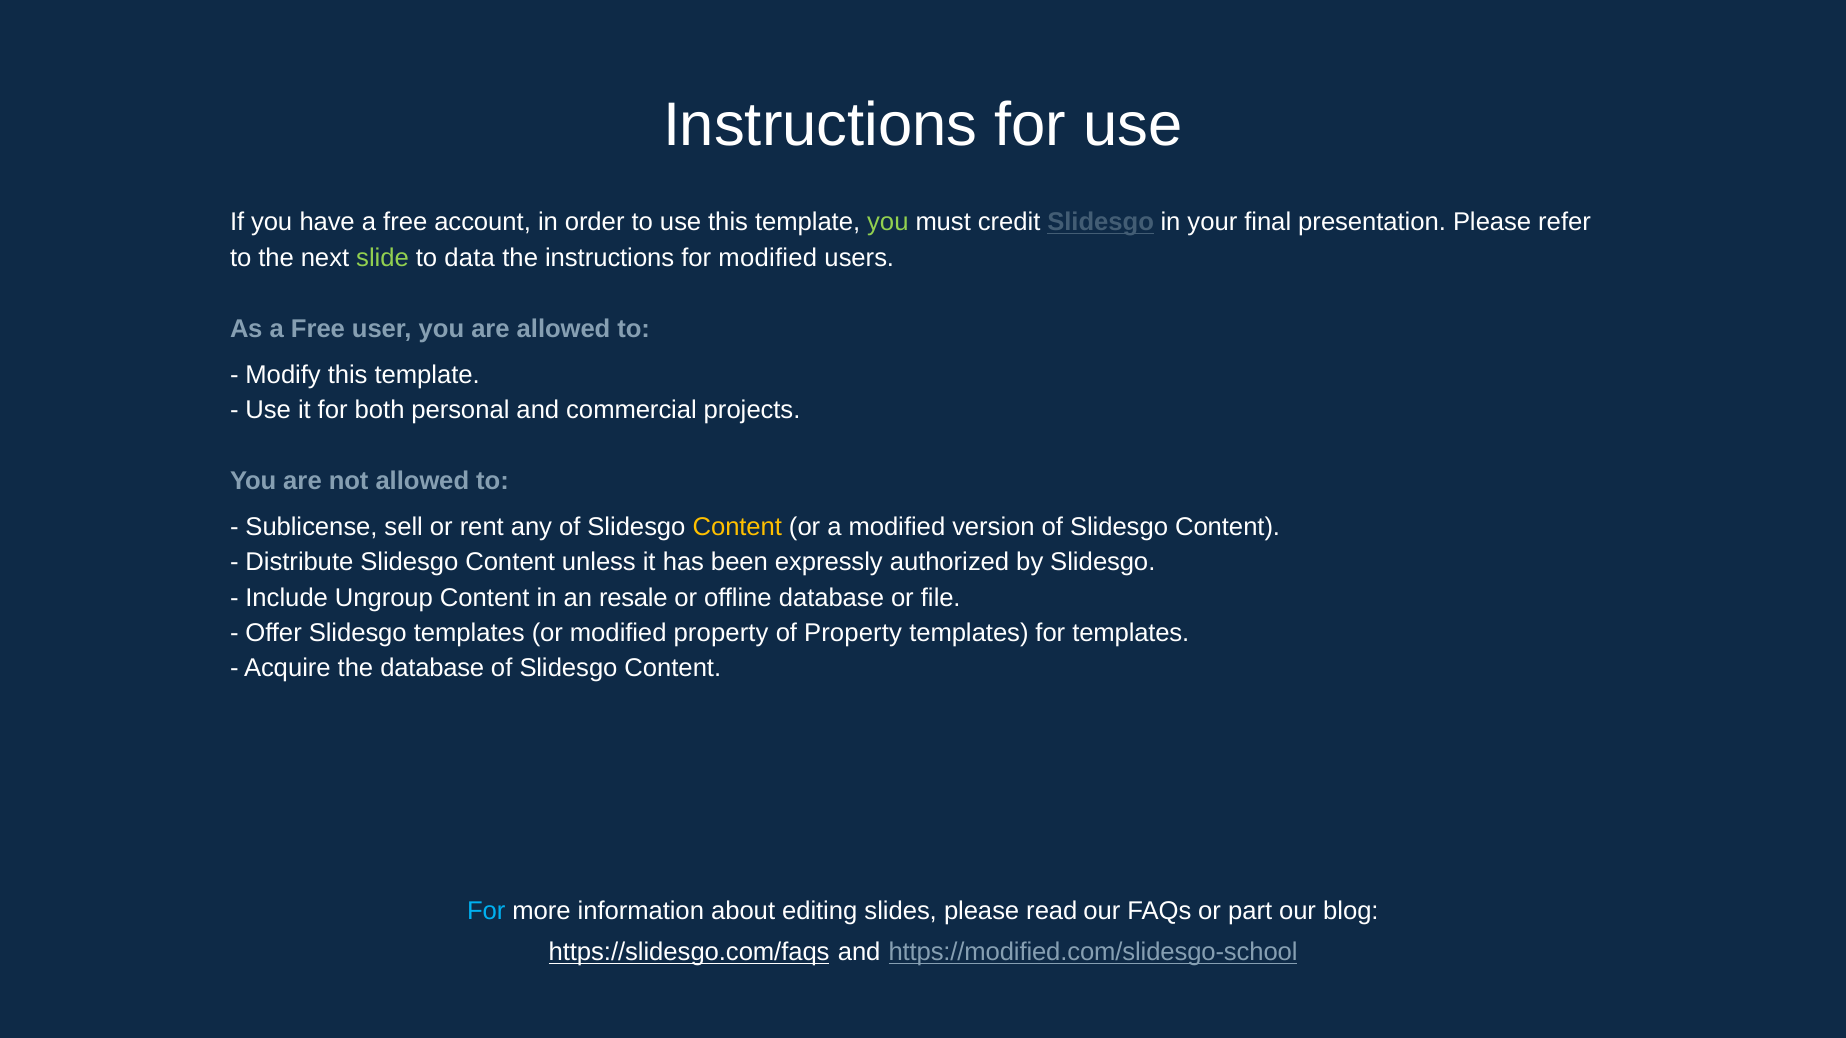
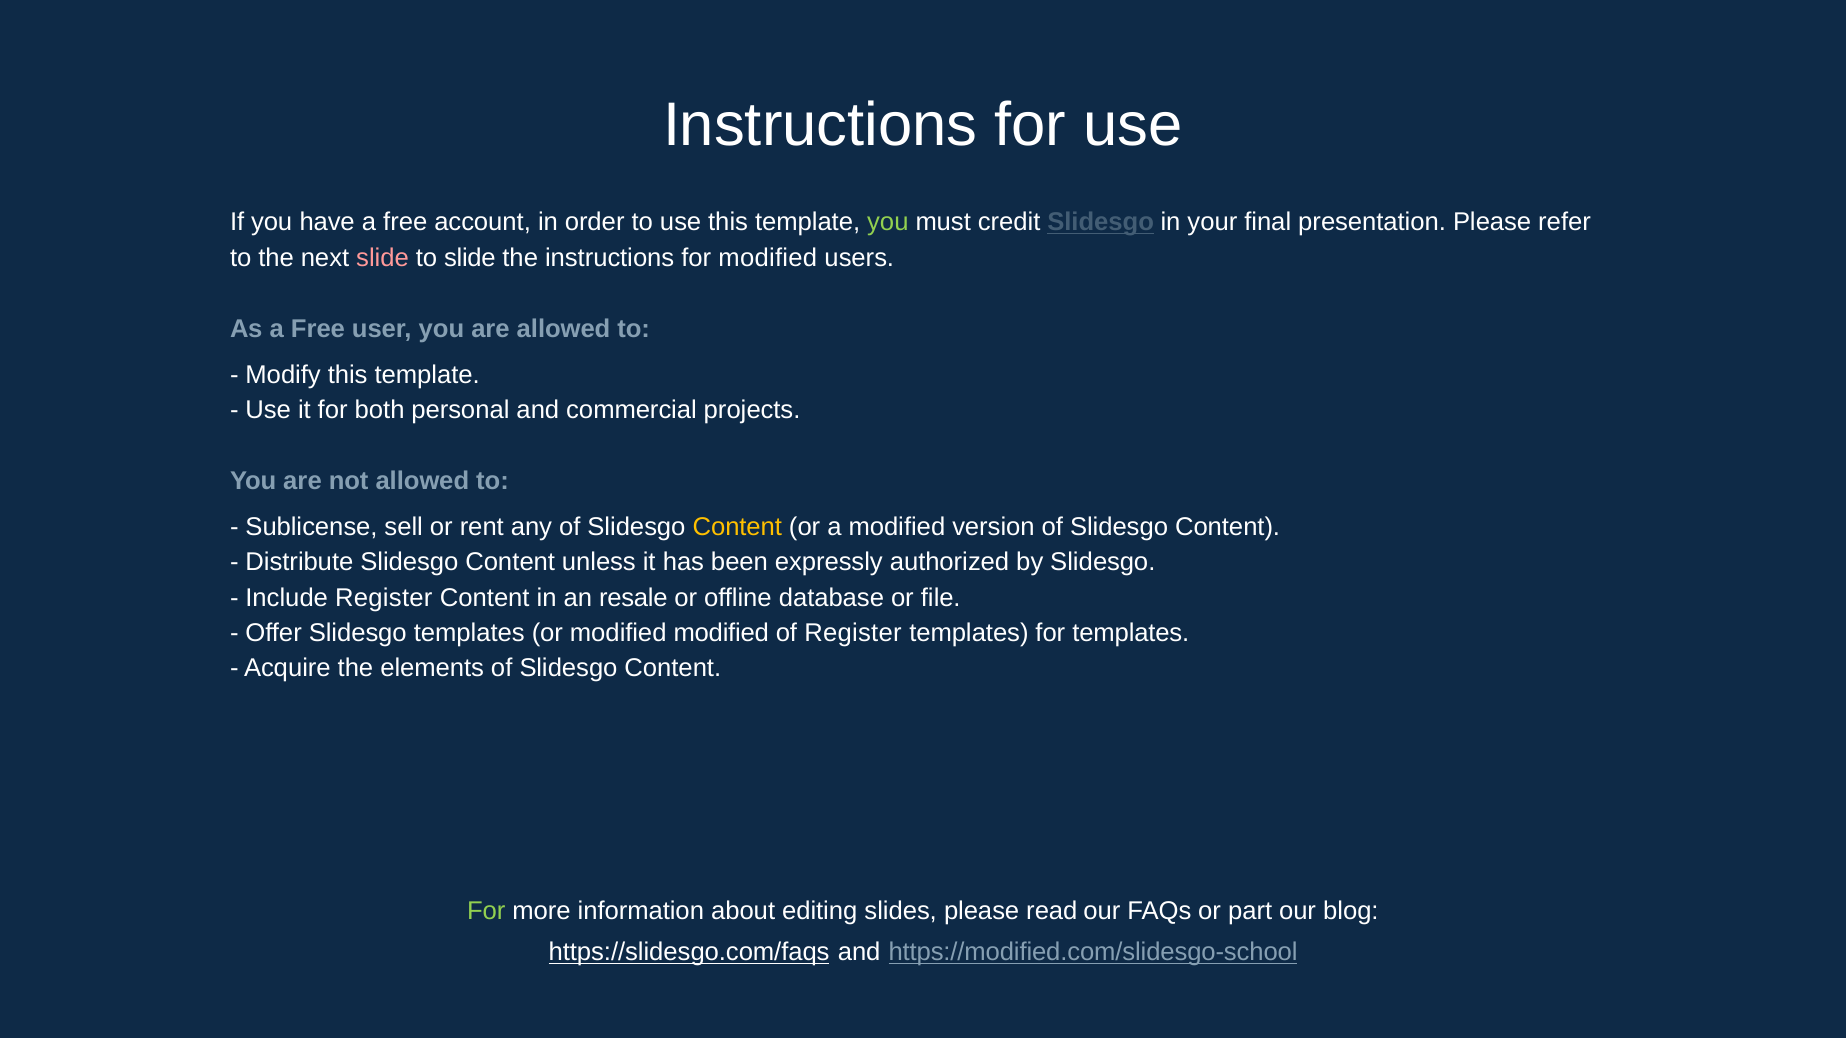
slide at (383, 258) colour: light green -> pink
to data: data -> slide
Include Ungroup: Ungroup -> Register
modified property: property -> modified
of Property: Property -> Register
the database: database -> elements
For at (486, 911) colour: light blue -> light green
